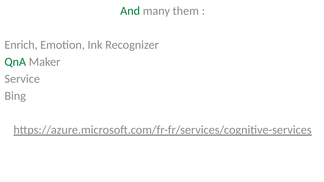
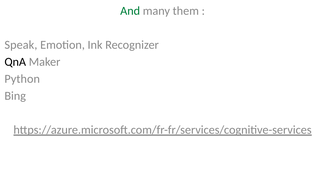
Enrich: Enrich -> Speak
QnA colour: green -> black
Service: Service -> Python
